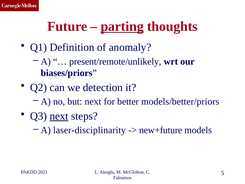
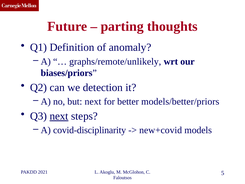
parting underline: present -> none
present/remote/unlikely: present/remote/unlikely -> graphs/remote/unlikely
laser-disciplinarity: laser-disciplinarity -> covid-disciplinarity
new+future: new+future -> new+covid
